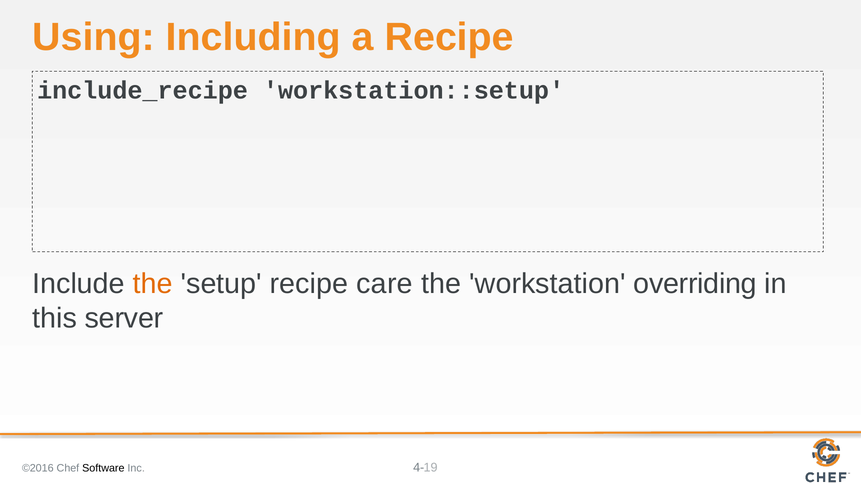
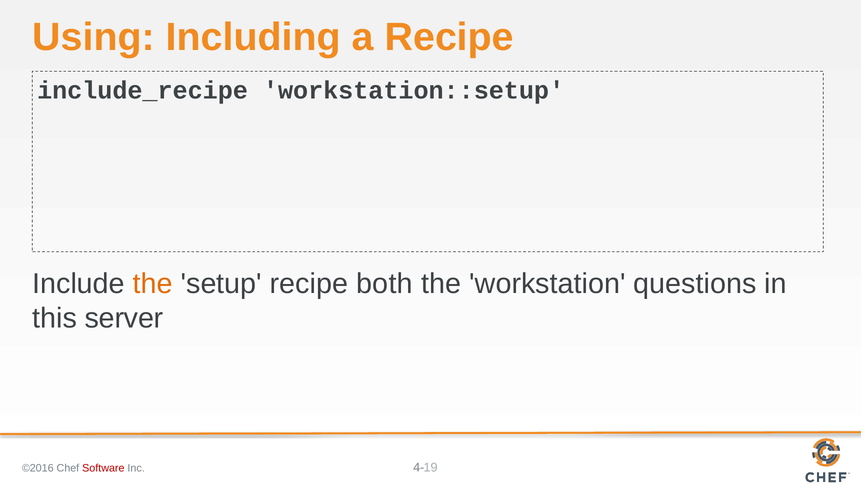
care: care -> both
overriding: overriding -> questions
Software colour: black -> red
